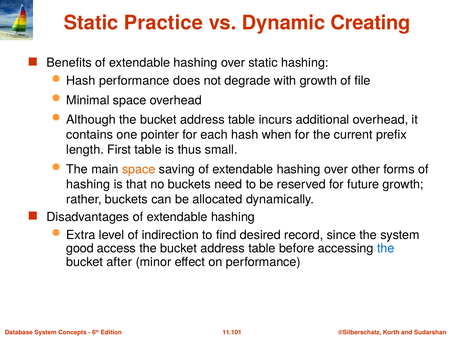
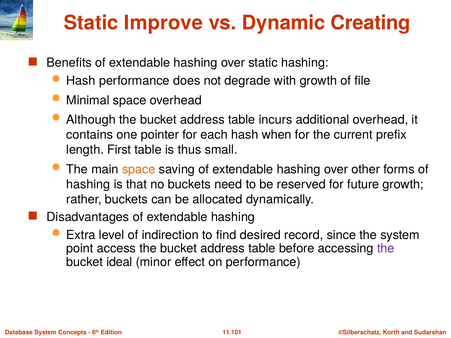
Practice: Practice -> Improve
good: good -> point
the at (386, 249) colour: blue -> purple
after: after -> ideal
